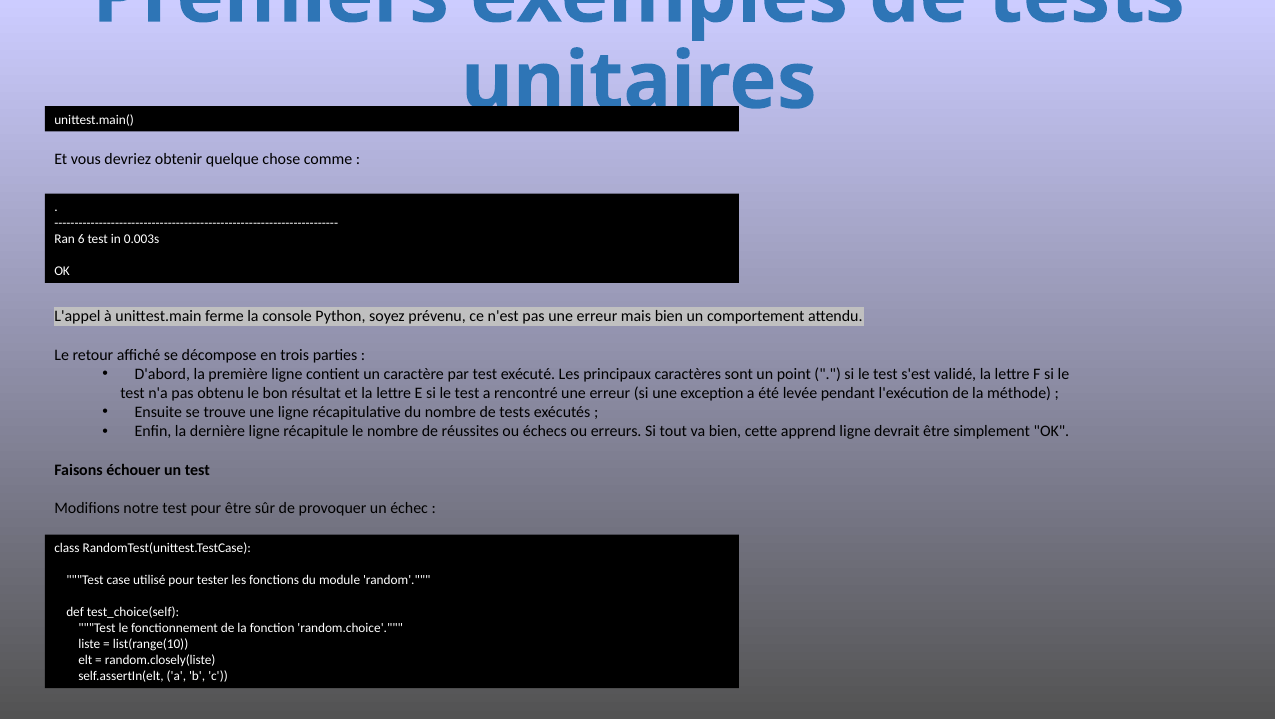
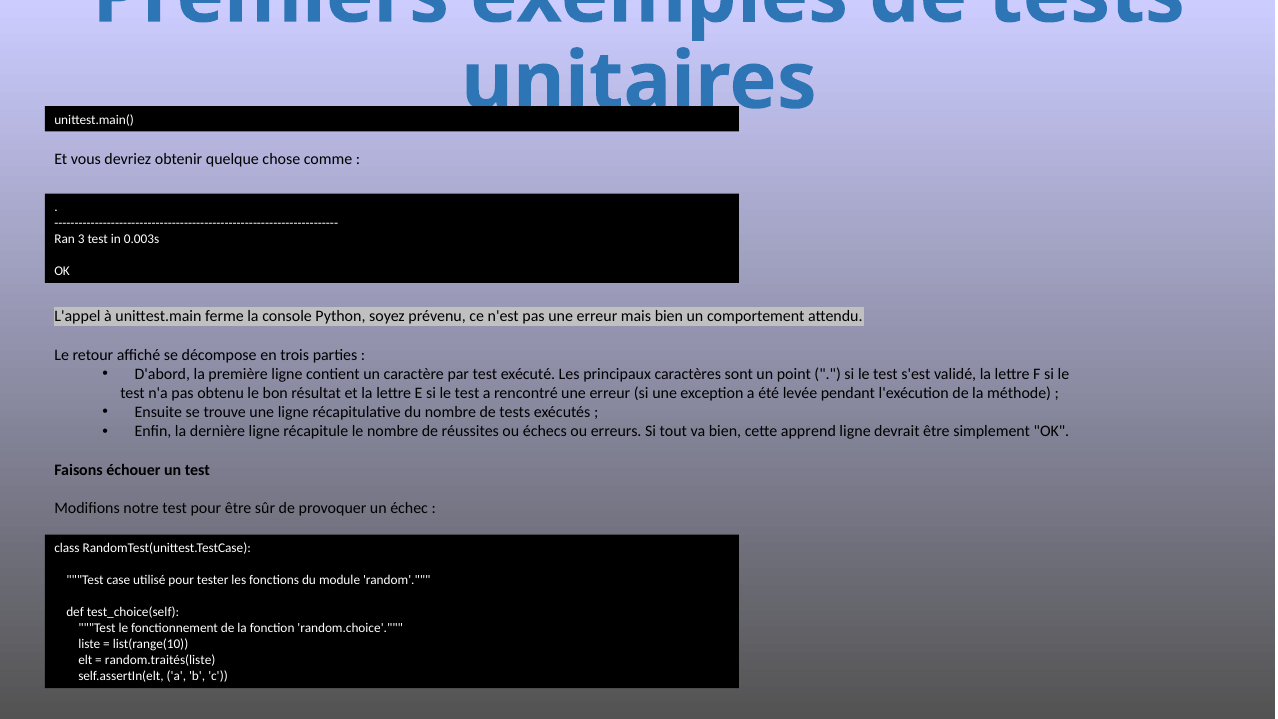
6: 6 -> 3
random.closely(liste: random.closely(liste -> random.traités(liste
